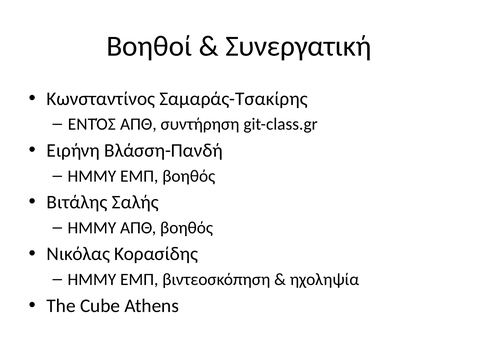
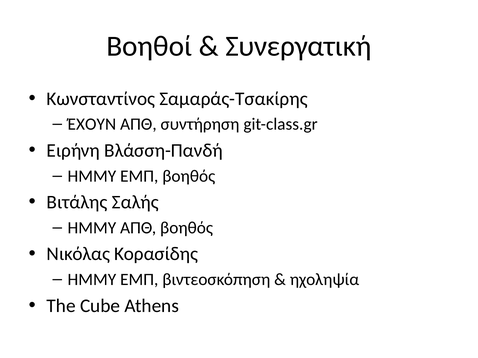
ΕΝΤΌΣ: ΕΝΤΌΣ -> ΈΧΟΥΝ
